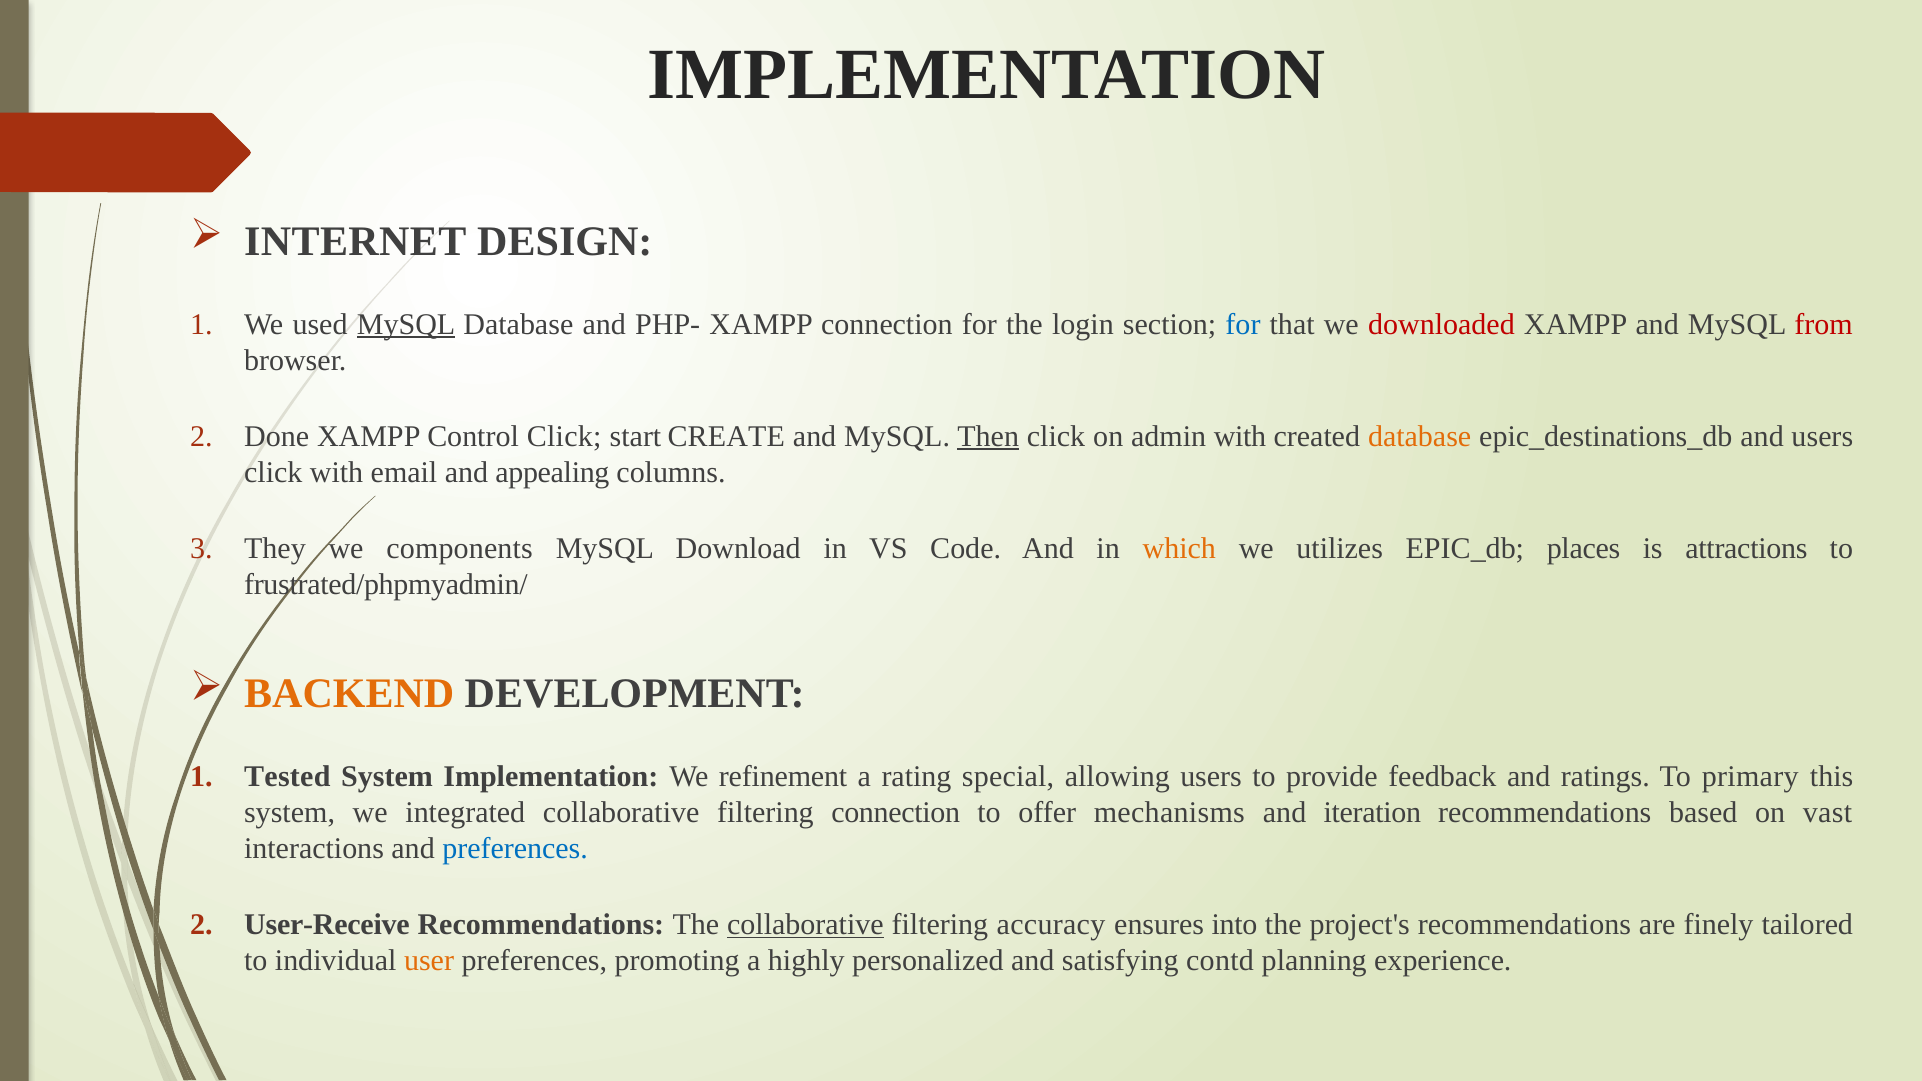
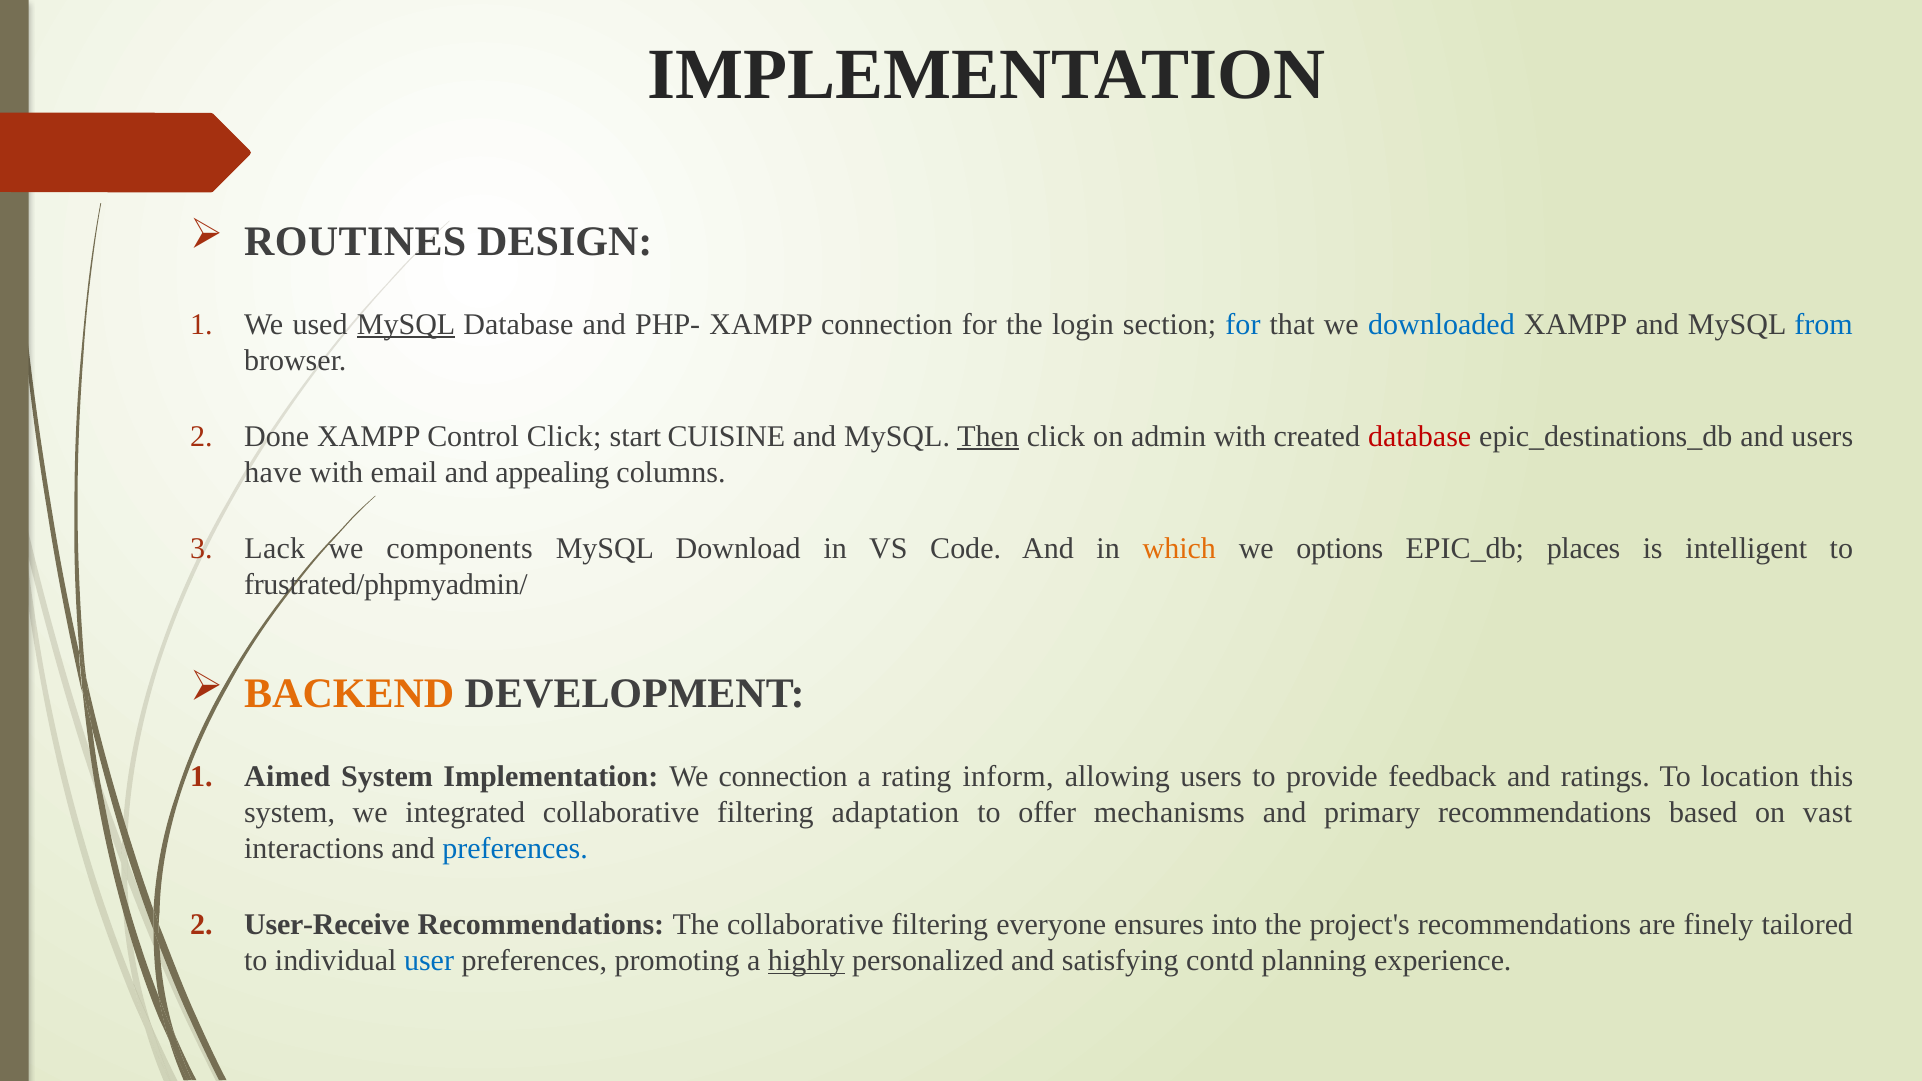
INTERNET: INTERNET -> ROUTINES
downloaded colour: red -> blue
from colour: red -> blue
CREATE: CREATE -> CUISINE
database at (1420, 436) colour: orange -> red
click at (273, 473): click -> have
They: They -> Lack
utilizes: utilizes -> options
attractions: attractions -> intelligent
Tested: Tested -> Aimed
We refinement: refinement -> connection
special: special -> inform
primary: primary -> location
filtering connection: connection -> adaptation
iteration: iteration -> primary
collaborative at (805, 925) underline: present -> none
accuracy: accuracy -> everyone
user colour: orange -> blue
highly underline: none -> present
